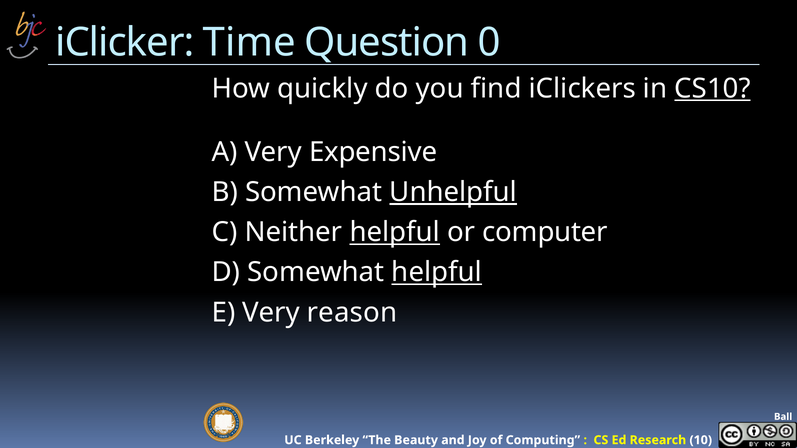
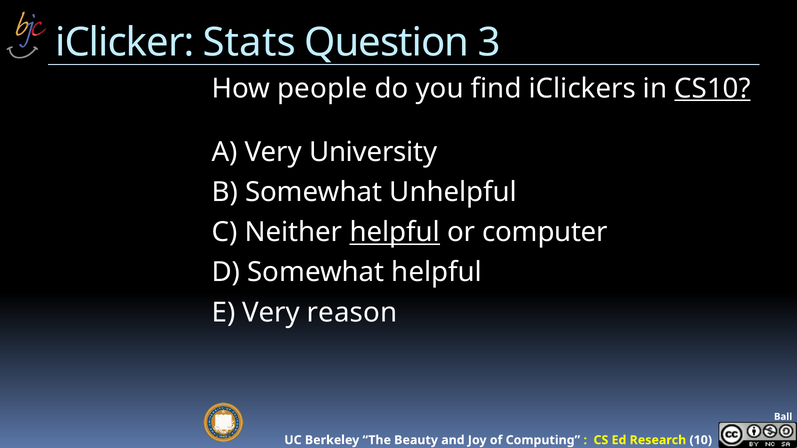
Time: Time -> Stats
0: 0 -> 3
quickly: quickly -> people
Expensive: Expensive -> University
Unhelpful underline: present -> none
helpful at (437, 273) underline: present -> none
